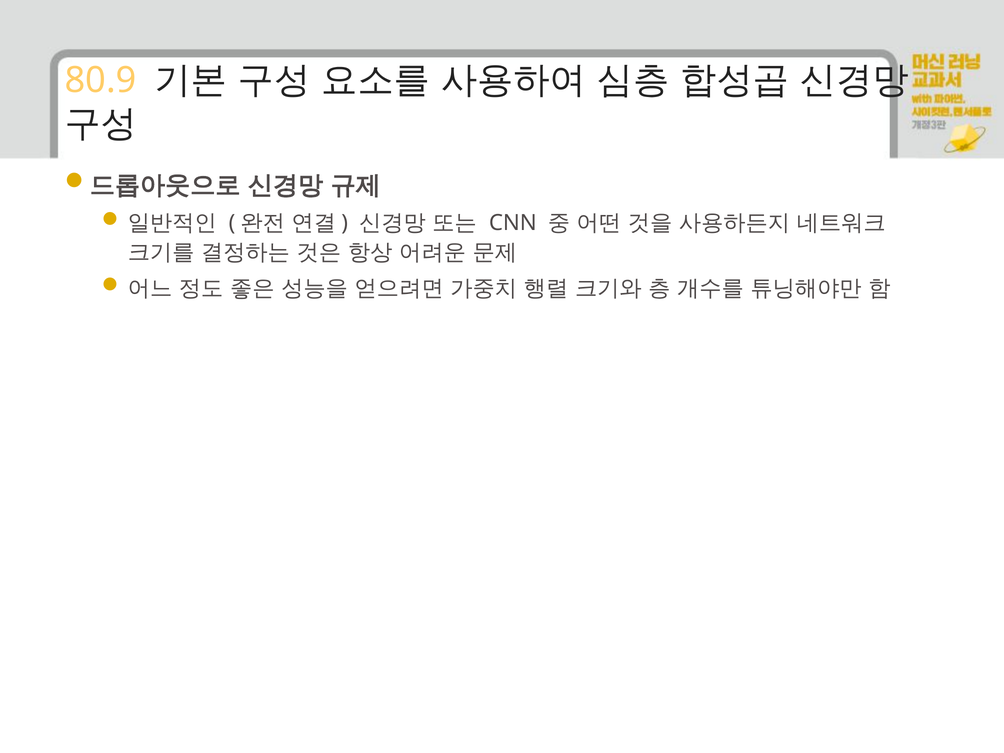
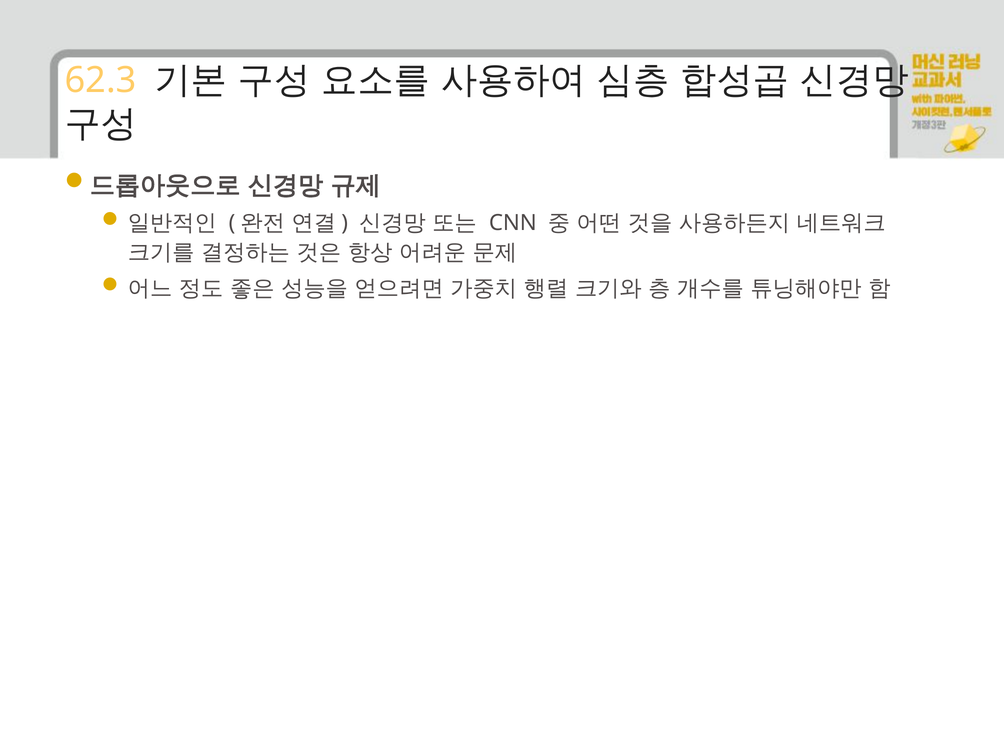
80.9: 80.9 -> 62.3
